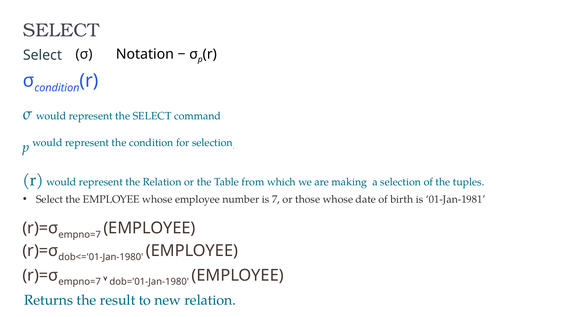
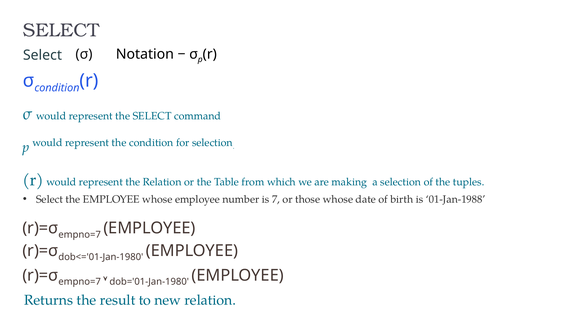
01-Jan-1981: 01-Jan-1981 -> 01-Jan-1988
